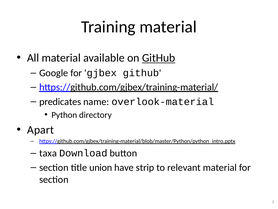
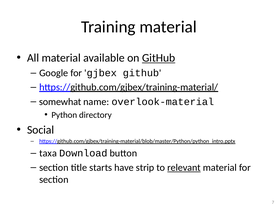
predicates: predicates -> somewhat
Apart: Apart -> Social
union: union -> starts
relevant underline: none -> present
